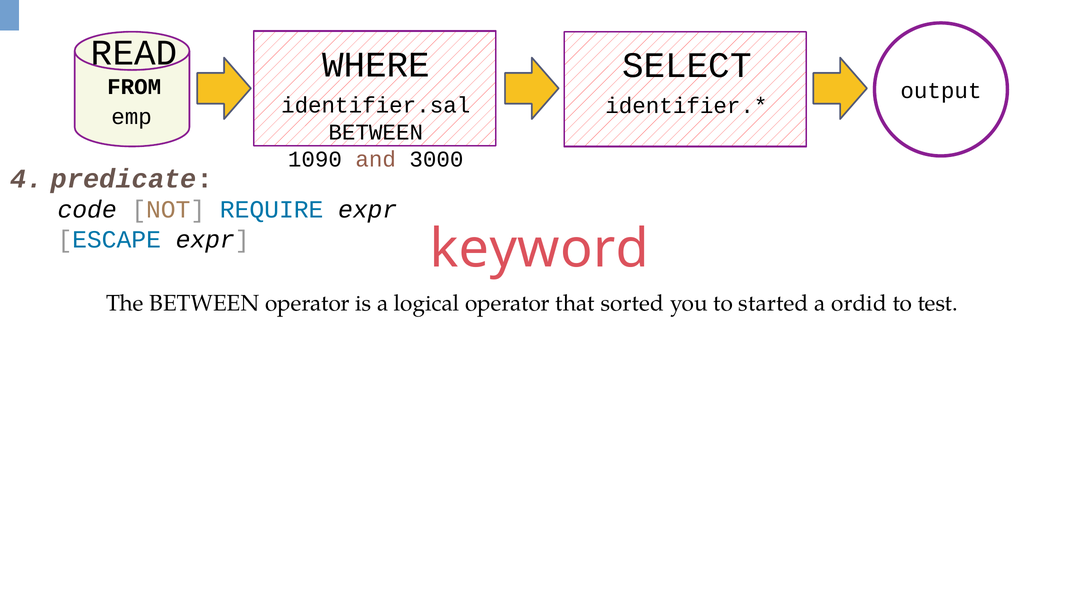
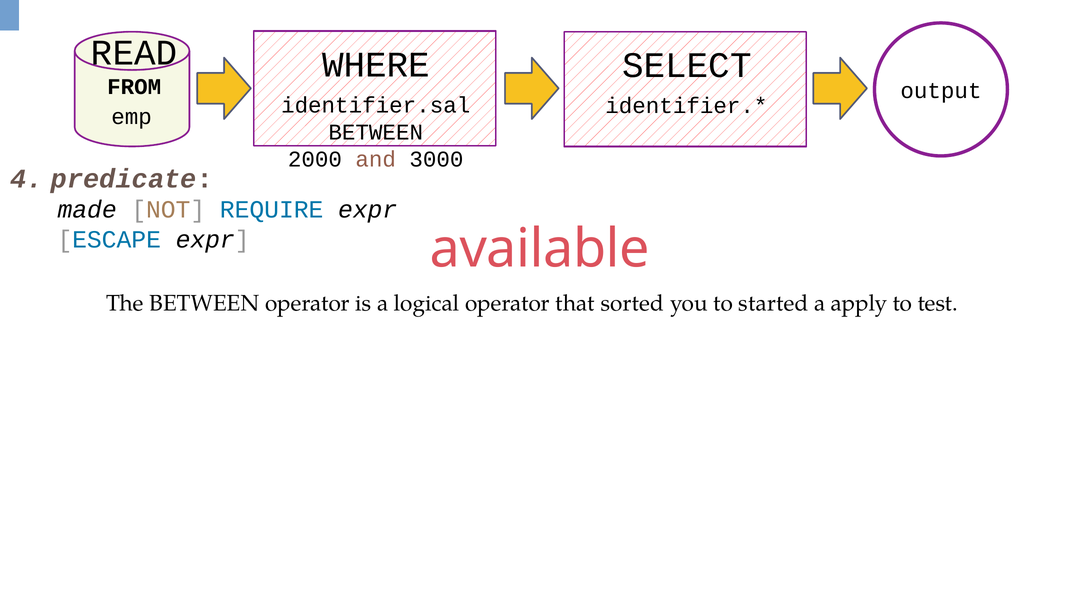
1090: 1090 -> 2000
code: code -> made
keyword: keyword -> available
ordid: ordid -> apply
